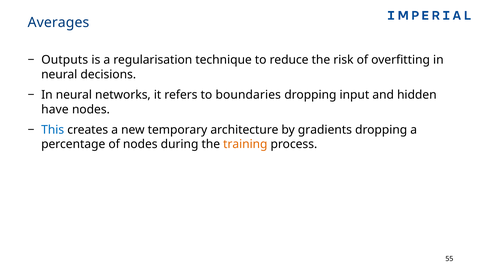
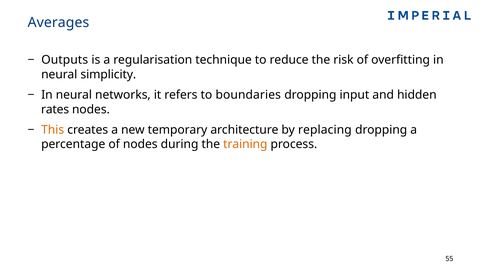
decisions: decisions -> simplicity
have: have -> rates
This colour: blue -> orange
gradients: gradients -> replacing
